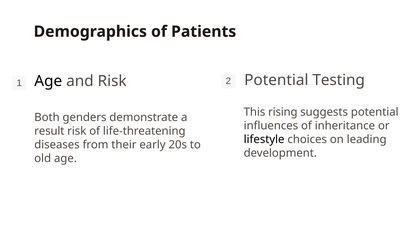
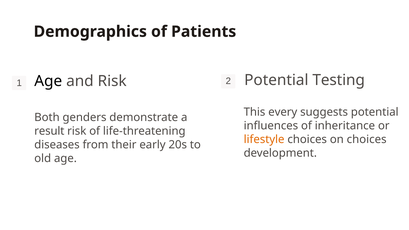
rising: rising -> every
lifestyle colour: black -> orange
on leading: leading -> choices
